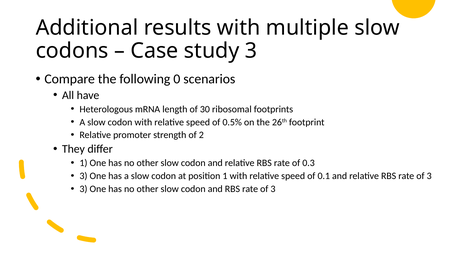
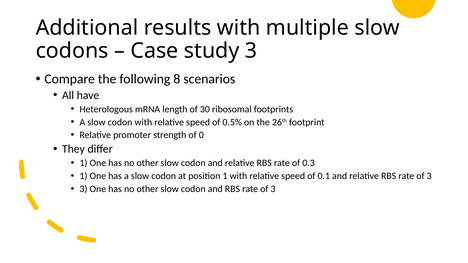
0: 0 -> 8
2: 2 -> 0
3 at (83, 176): 3 -> 1
